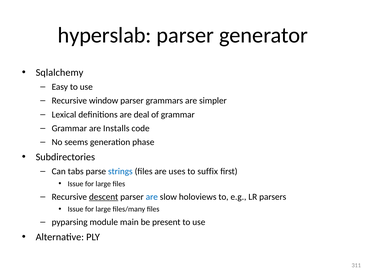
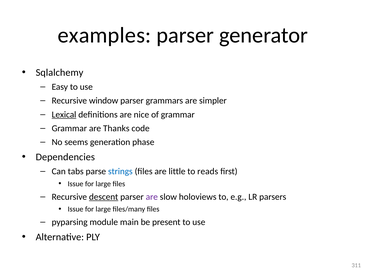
hyperslab: hyperslab -> examples
Lexical underline: none -> present
deal: deal -> nice
Installs: Installs -> Thanks
Subdirectories: Subdirectories -> Dependencies
uses: uses -> little
suffix: suffix -> reads
are at (152, 197) colour: blue -> purple
